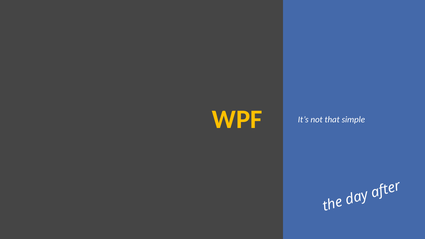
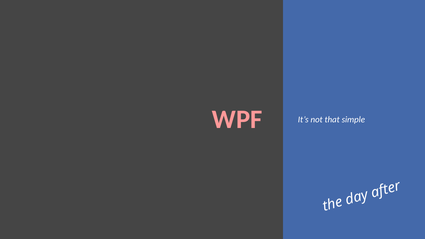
WPF colour: yellow -> pink
